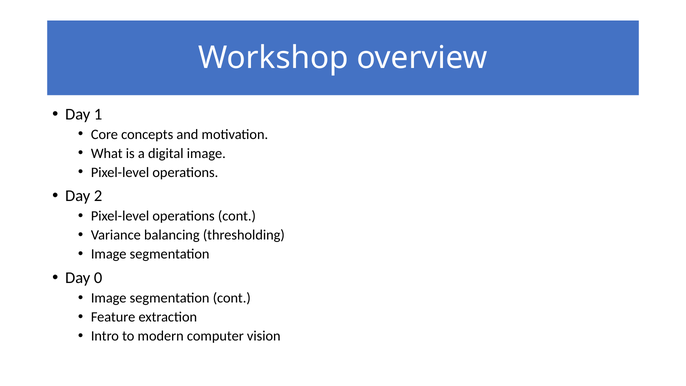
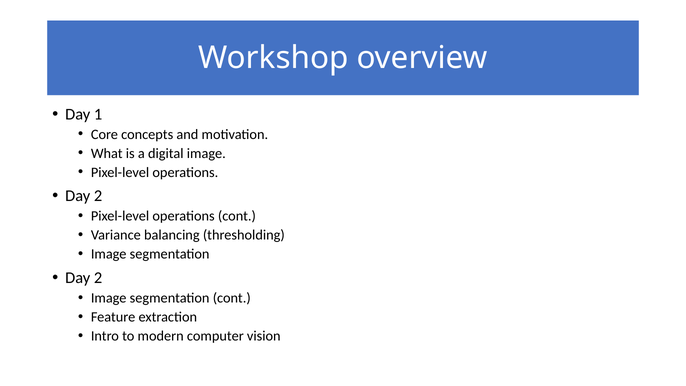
0 at (98, 278): 0 -> 2
